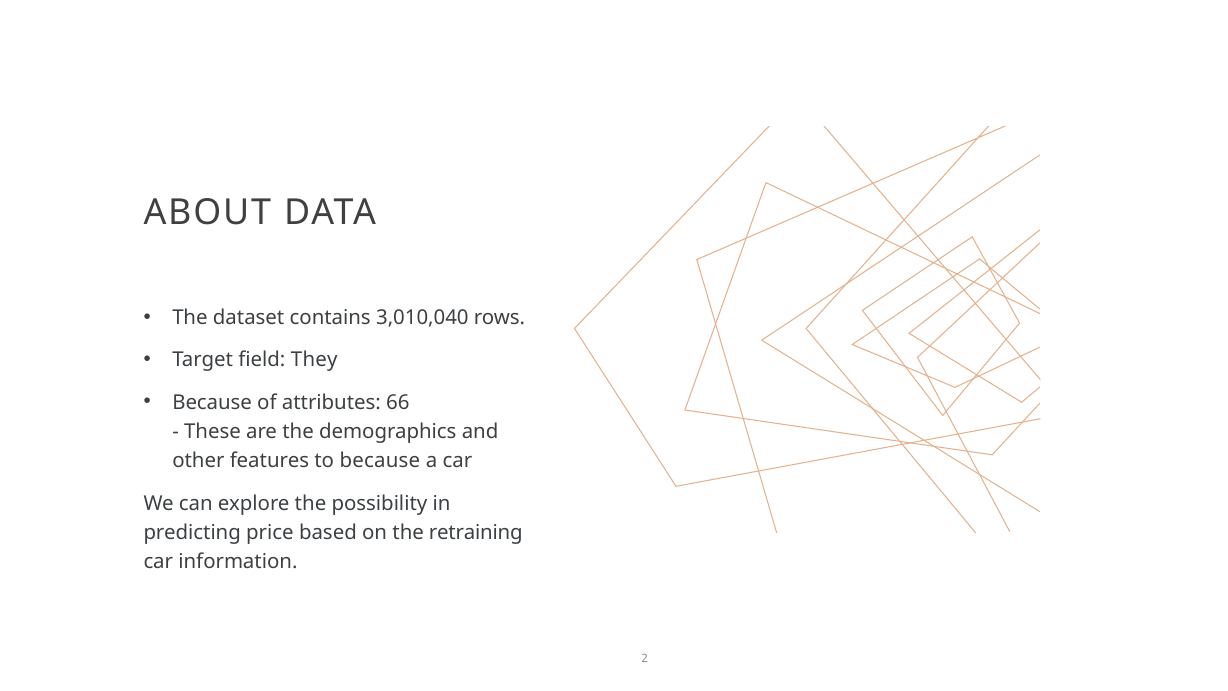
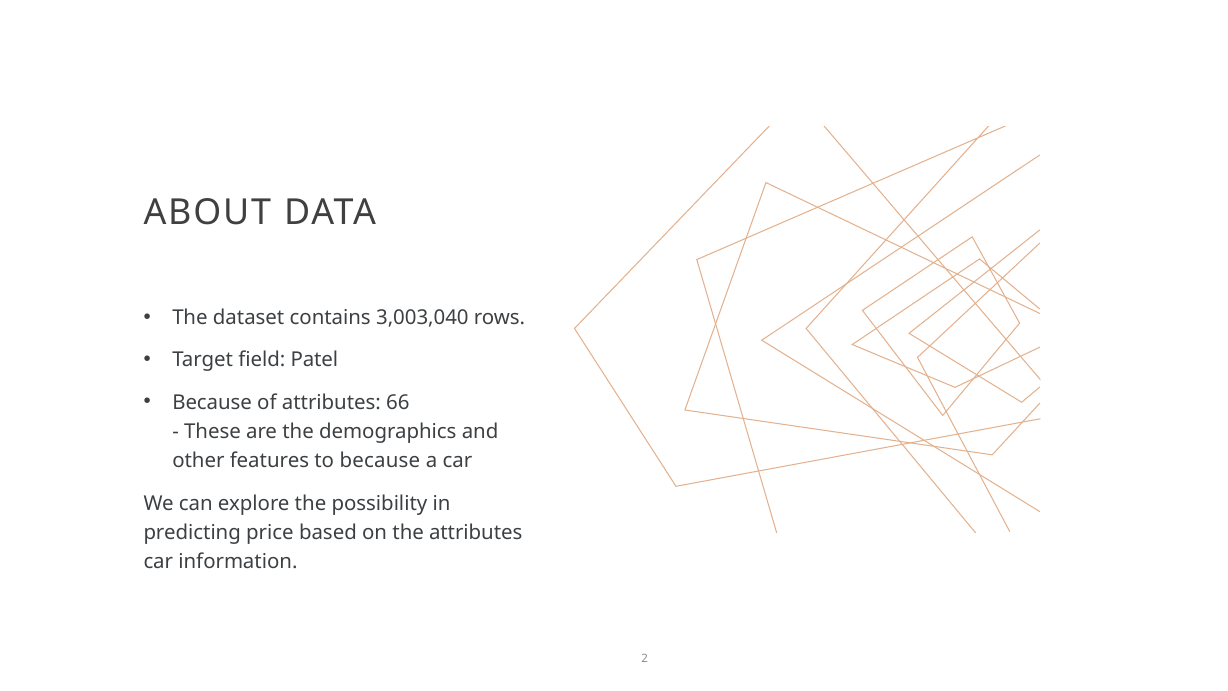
3,010,040: 3,010,040 -> 3,003,040
They: They -> Patel
the retraining: retraining -> attributes
